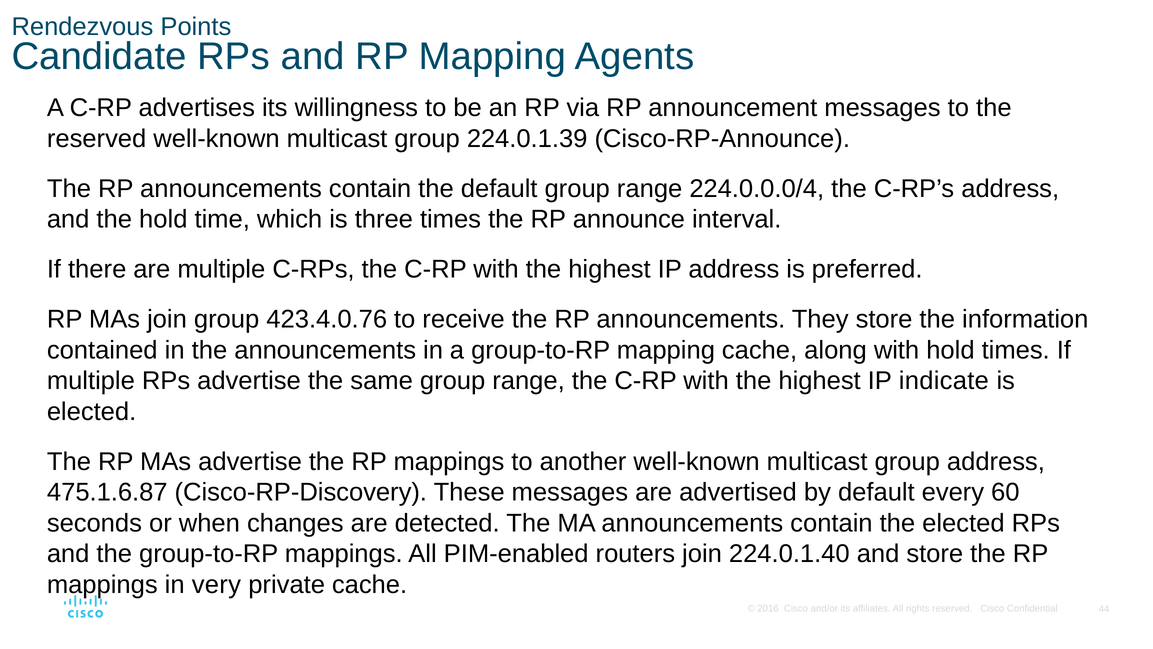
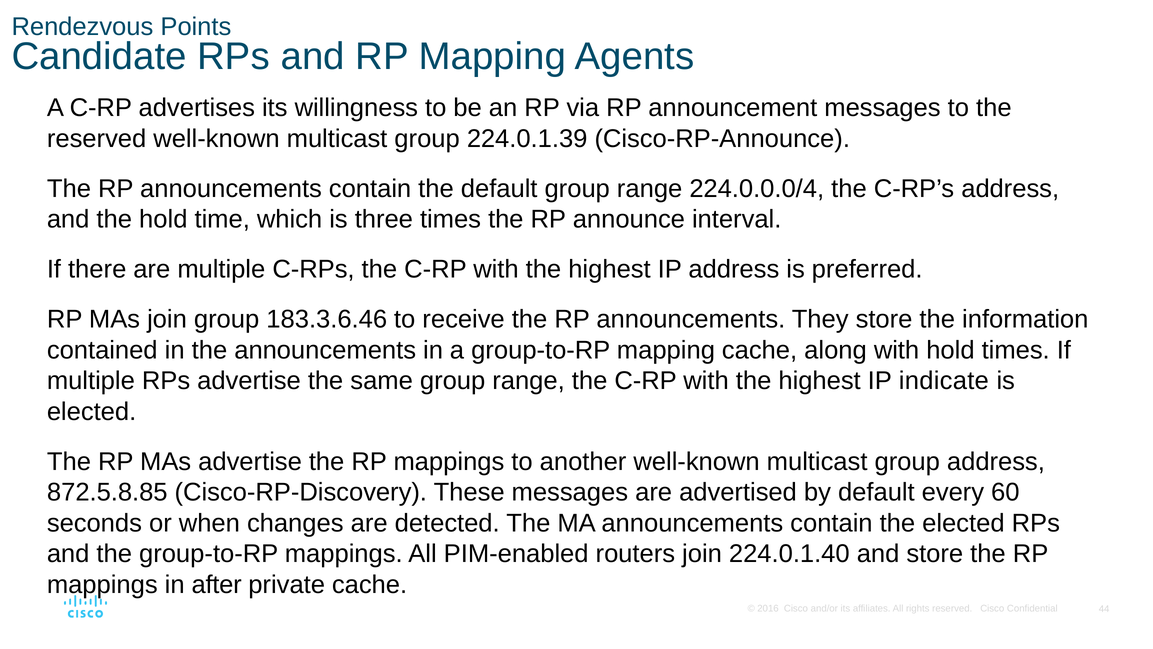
423.4.0.76: 423.4.0.76 -> 183.3.6.46
475.1.6.87: 475.1.6.87 -> 872.5.8.85
very: very -> after
